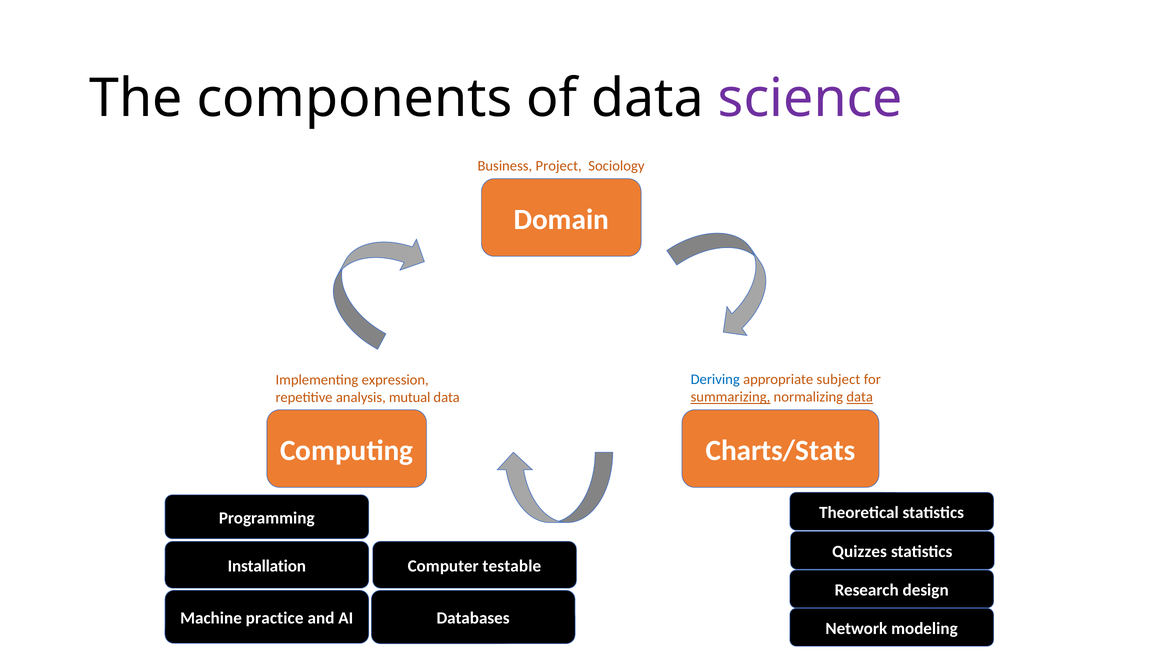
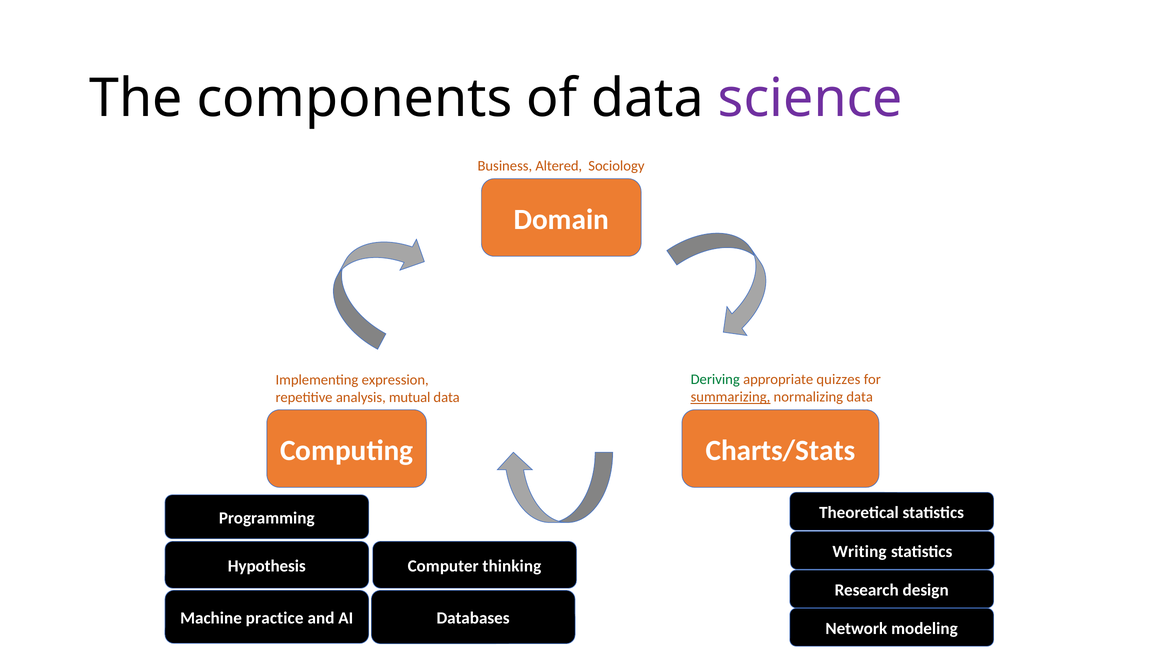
Project: Project -> Altered
Deriving colour: blue -> green
subject: subject -> quizzes
data at (860, 397) underline: present -> none
Quizzes: Quizzes -> Writing
Installation: Installation -> Hypothesis
testable: testable -> thinking
